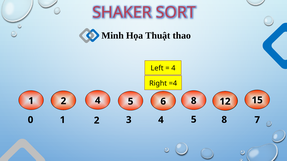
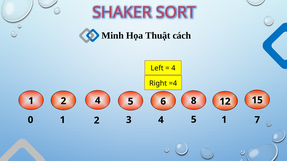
thao: thao -> cách
5 8: 8 -> 1
